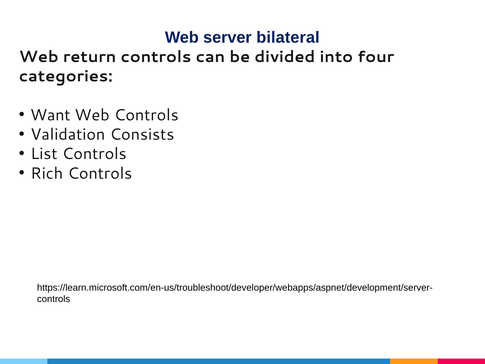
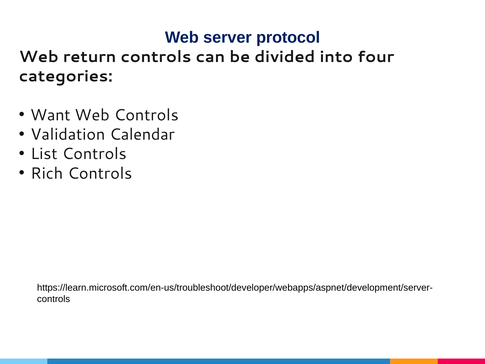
bilateral: bilateral -> protocol
Consists: Consists -> Calendar
